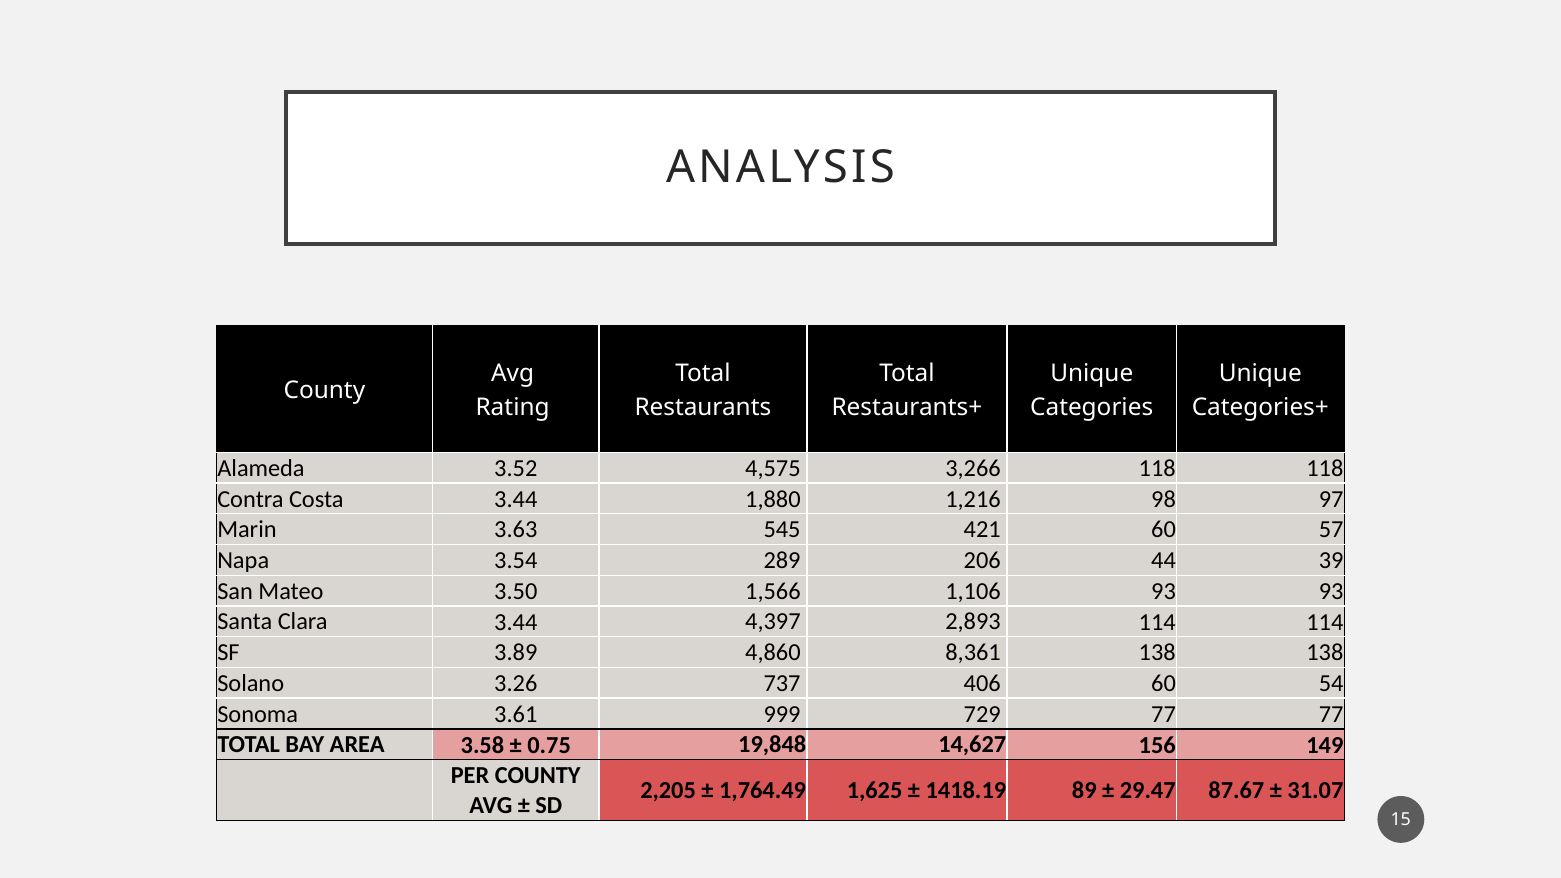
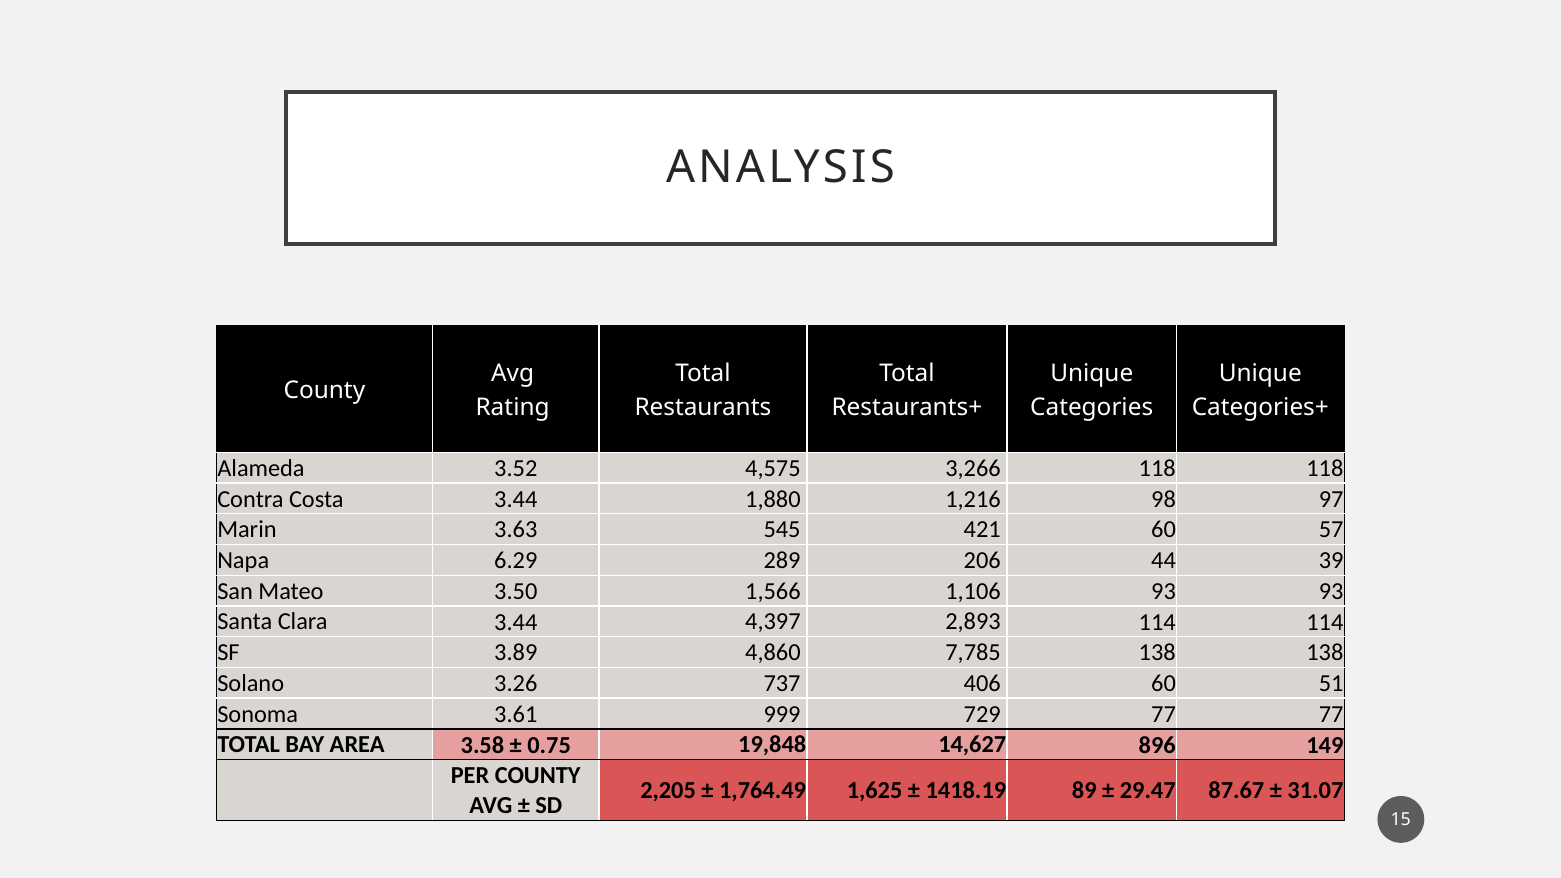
3.54: 3.54 -> 6.29
8,361: 8,361 -> 7,785
54: 54 -> 51
156: 156 -> 896
